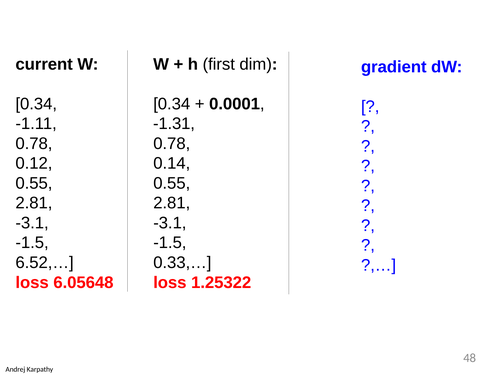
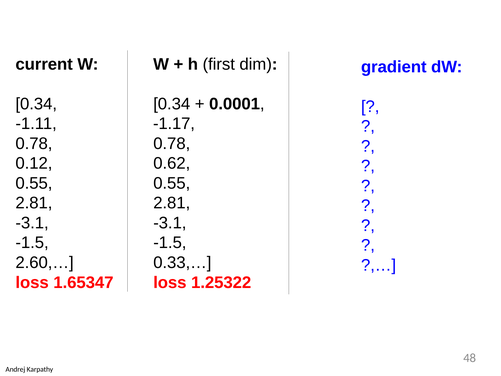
-1.31: -1.31 -> -1.17
0.14: 0.14 -> 0.62
6.52,…: 6.52,… -> 2.60,…
6.05648: 6.05648 -> 1.65347
